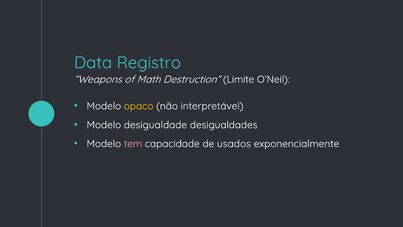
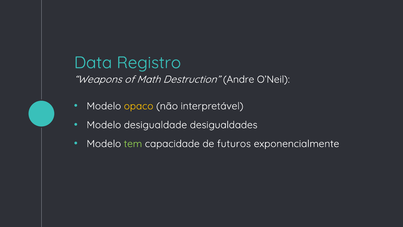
Limite: Limite -> Andre
tem colour: pink -> light green
usados: usados -> futuros
